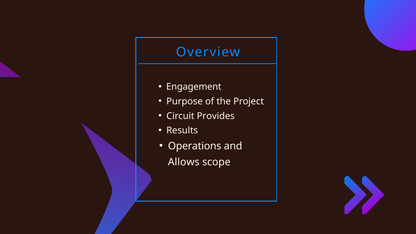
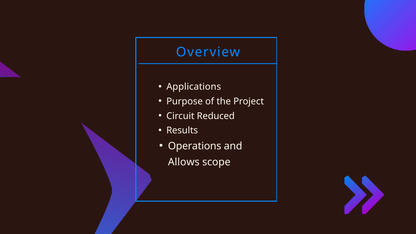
Engagement: Engagement -> Applications
Provides: Provides -> Reduced
